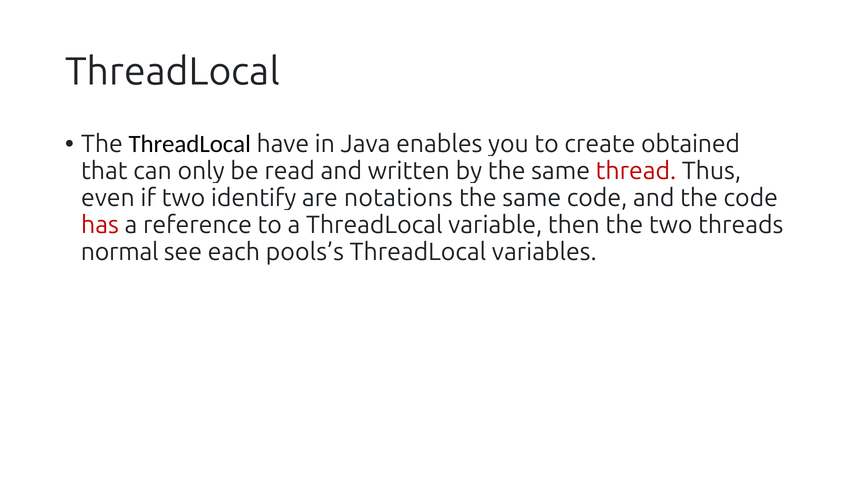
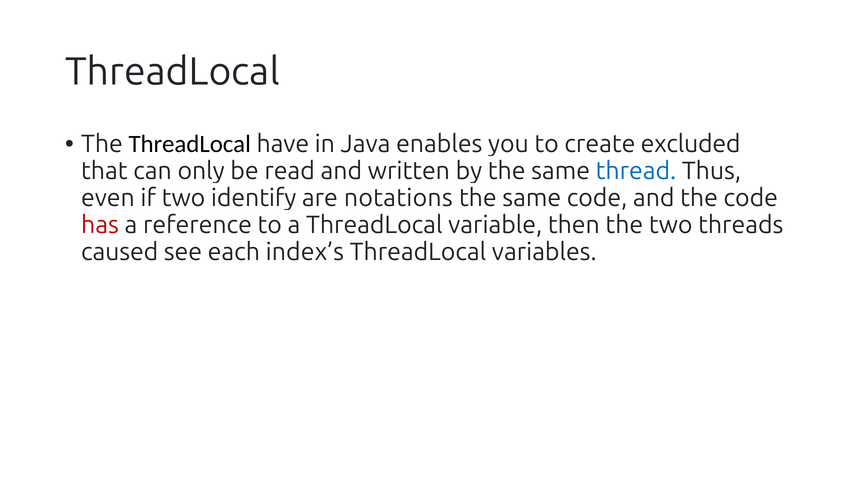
obtained: obtained -> excluded
thread colour: red -> blue
normal: normal -> caused
pools’s: pools’s -> index’s
